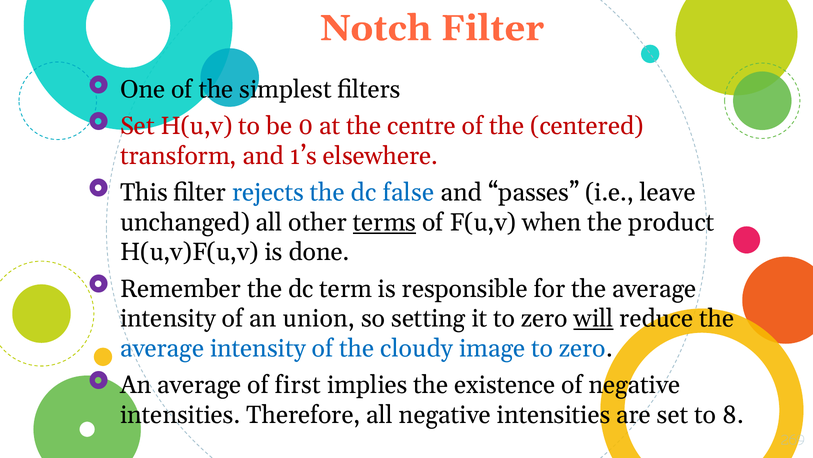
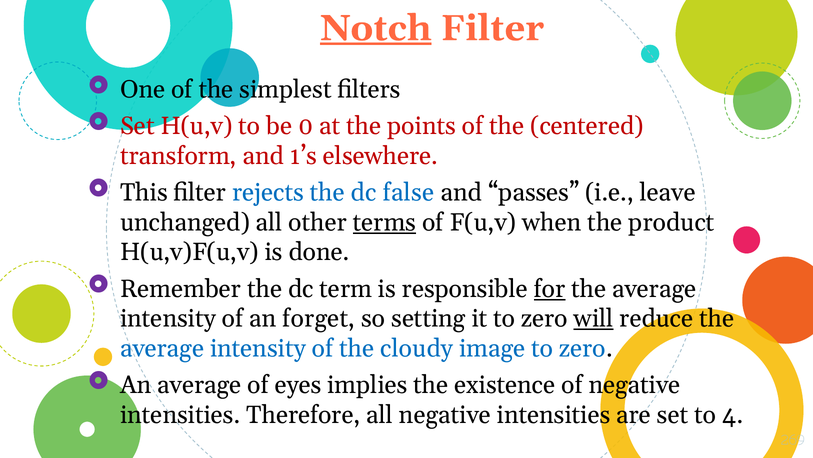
Notch underline: none -> present
centre: centre -> points
for underline: none -> present
union: union -> forget
first: first -> eyes
8: 8 -> 4
